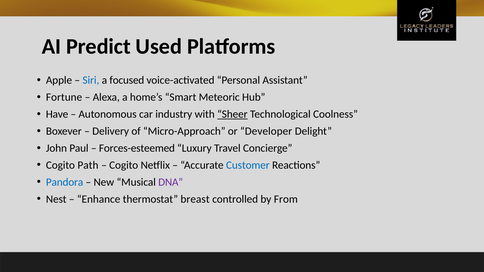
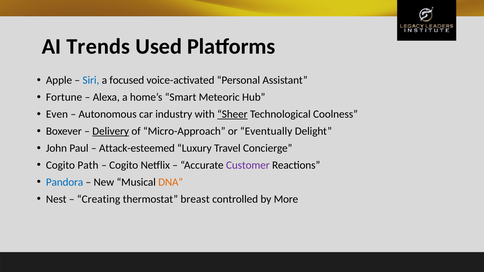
Predict: Predict -> Trends
Have: Have -> Even
Delivery underline: none -> present
Developer: Developer -> Eventually
Forces-esteemed: Forces-esteemed -> Attack-esteemed
Customer colour: blue -> purple
DNA colour: purple -> orange
Enhance: Enhance -> Creating
From: From -> More
